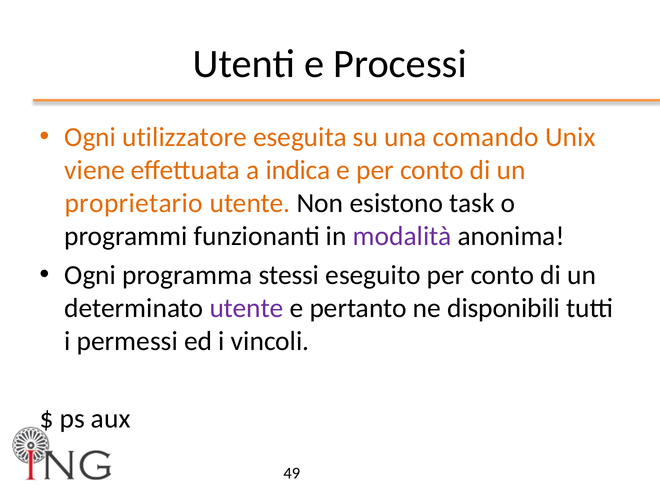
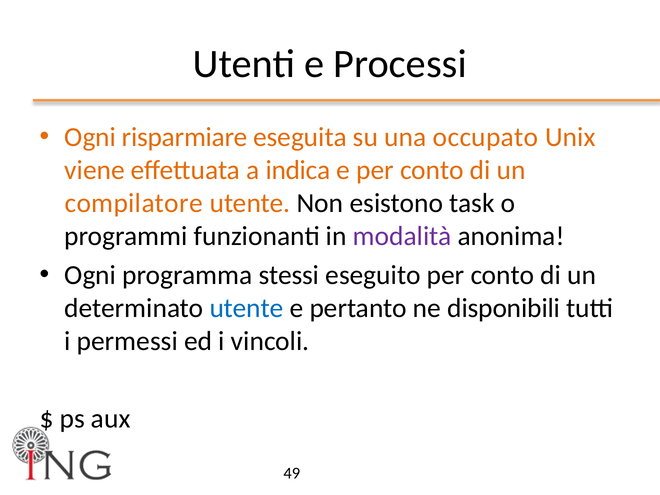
utilizzatore: utilizzatore -> risparmiare
comando: comando -> occupato
proprietario: proprietario -> compilatore
utente at (247, 308) colour: purple -> blue
